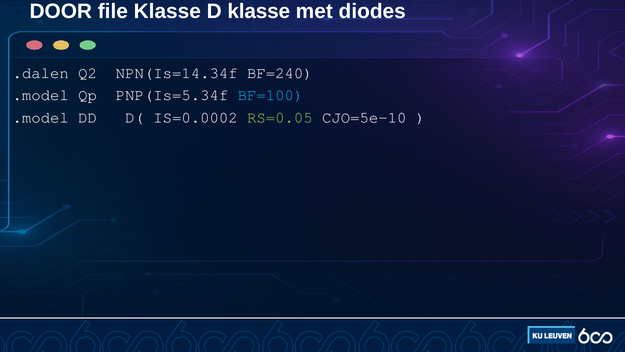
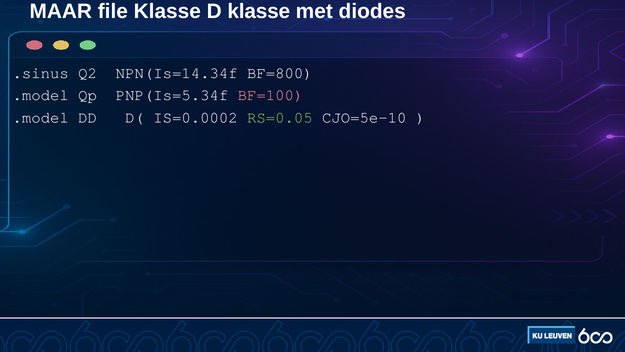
DOOR: DOOR -> MAAR
.dalen: .dalen -> .sinus
BF=240: BF=240 -> BF=800
BF=100 colour: light blue -> pink
